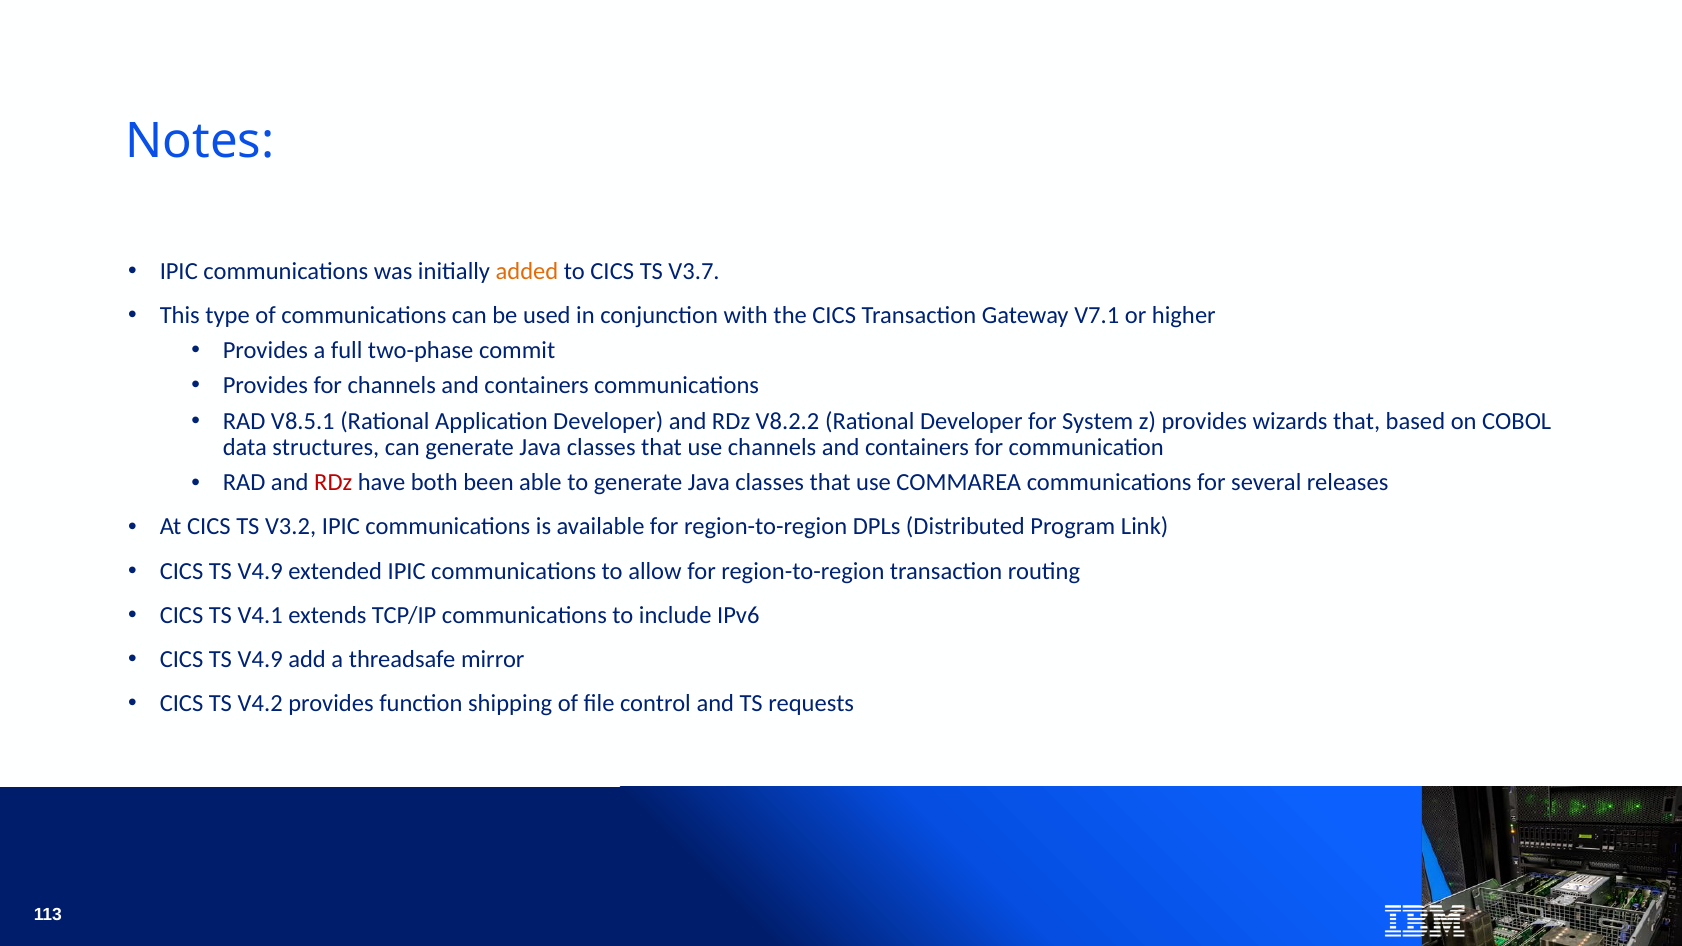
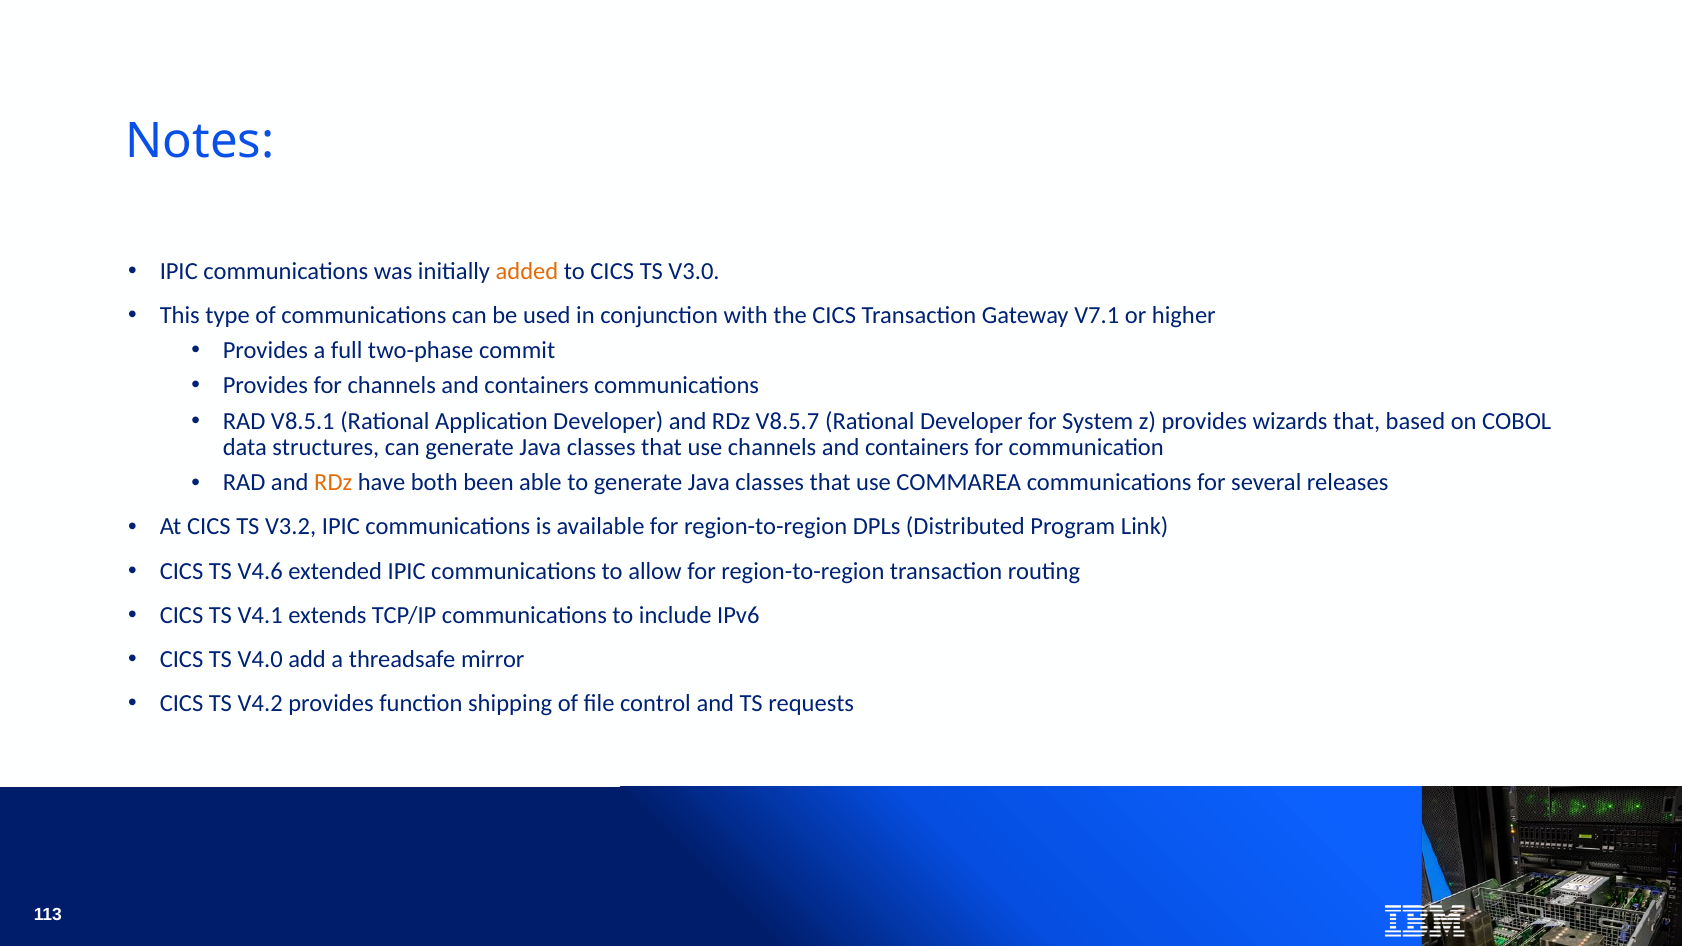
V3.7: V3.7 -> V3.0
V8.2.2: V8.2.2 -> V8.5.7
RDz at (333, 483) colour: red -> orange
V4.9 at (260, 571): V4.9 -> V4.6
V4.9 at (260, 659): V4.9 -> V4.0
